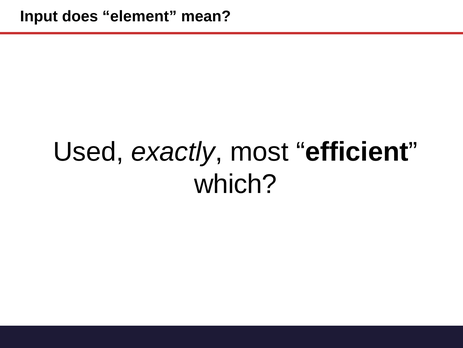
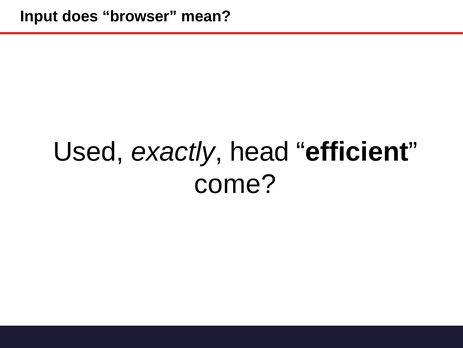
element: element -> browser
most: most -> head
which: which -> come
